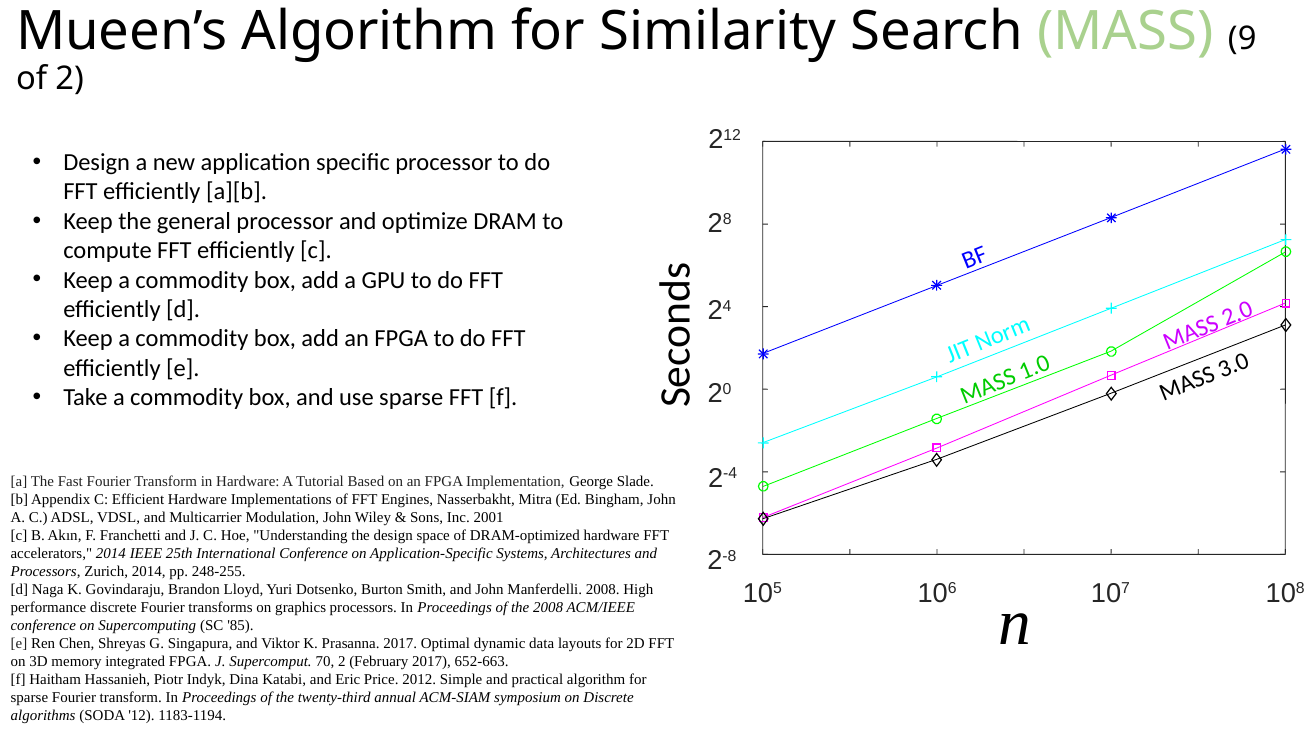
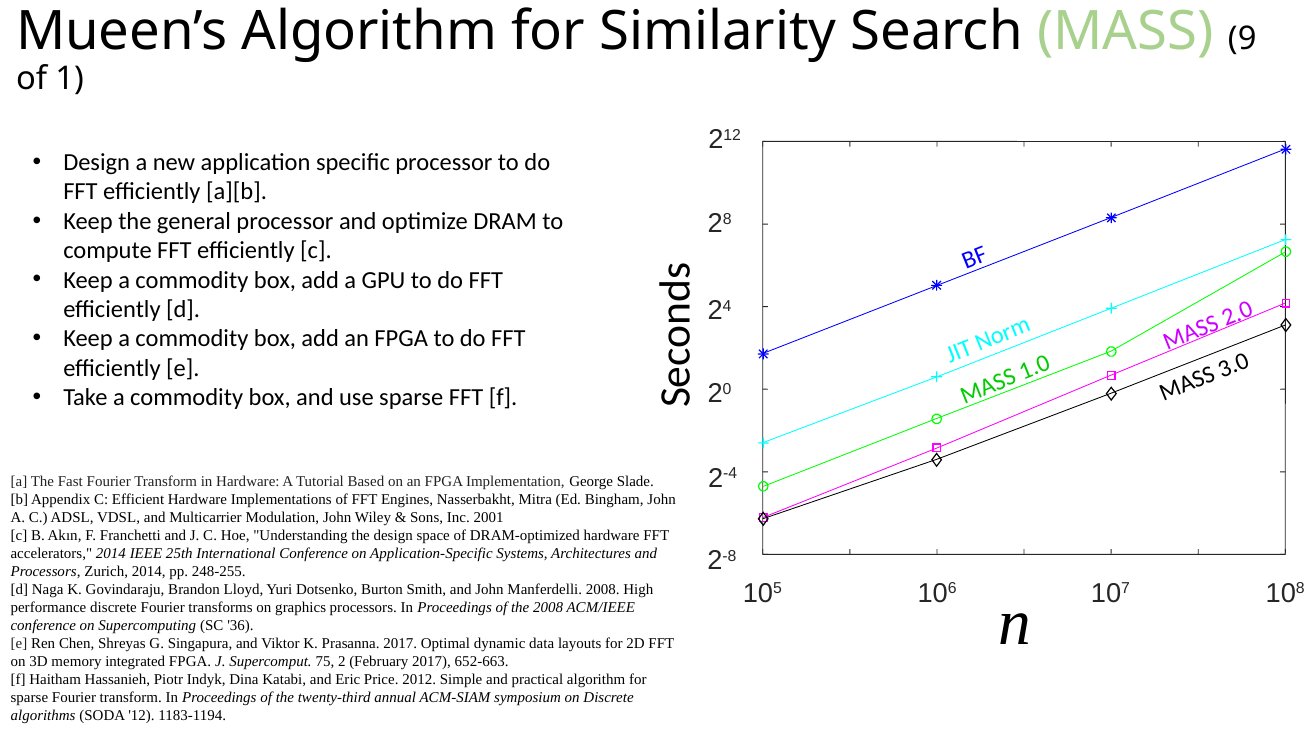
of 2: 2 -> 1
85: 85 -> 36
70: 70 -> 75
